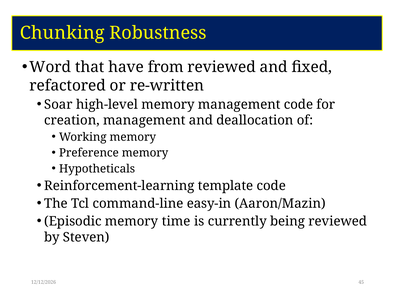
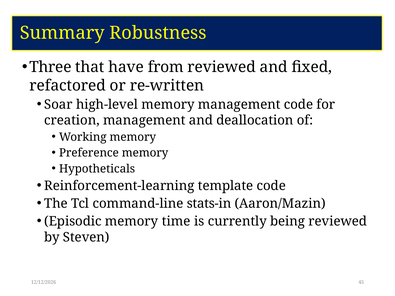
Chunking: Chunking -> Summary
Word: Word -> Three
easy-in: easy-in -> stats-in
